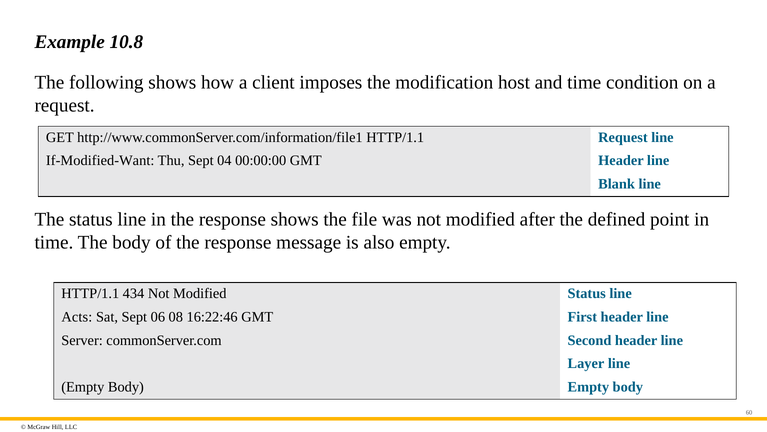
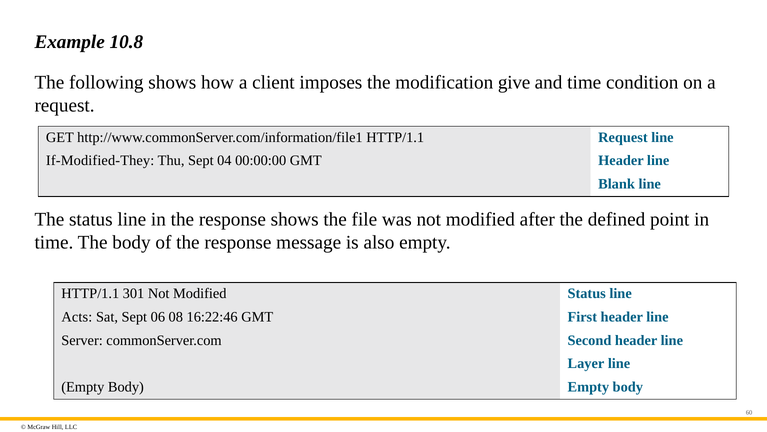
host: host -> give
If-Modified-Want: If-Modified-Want -> If-Modified-They
434: 434 -> 301
